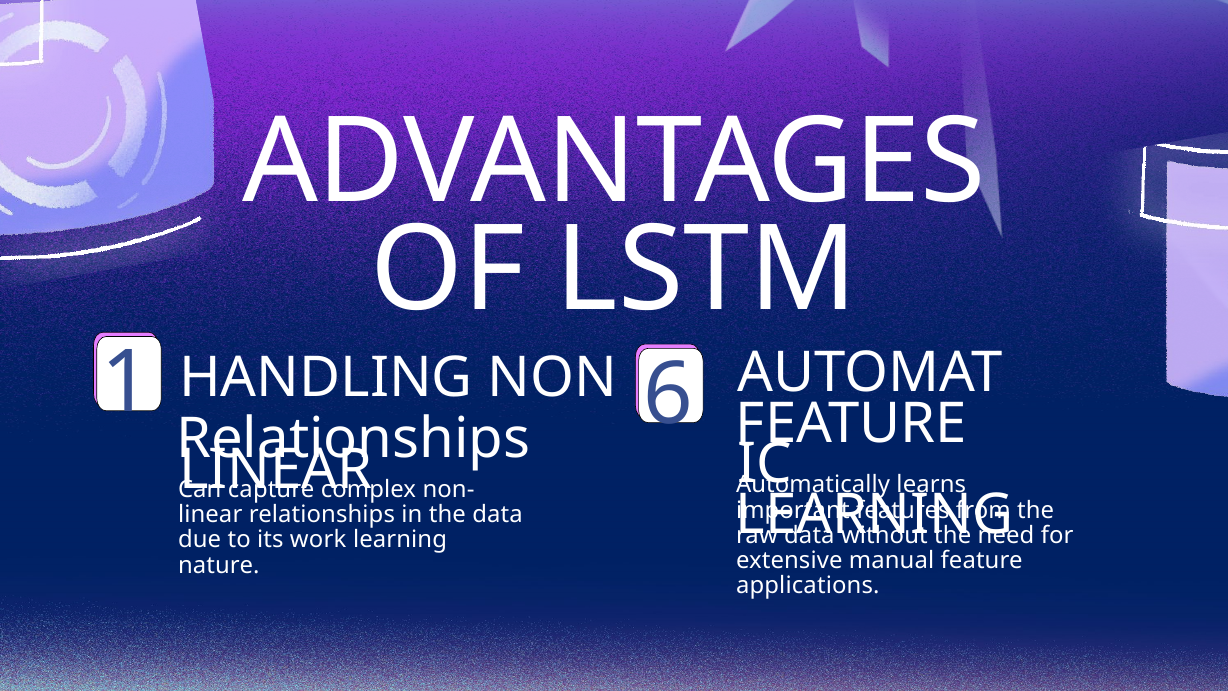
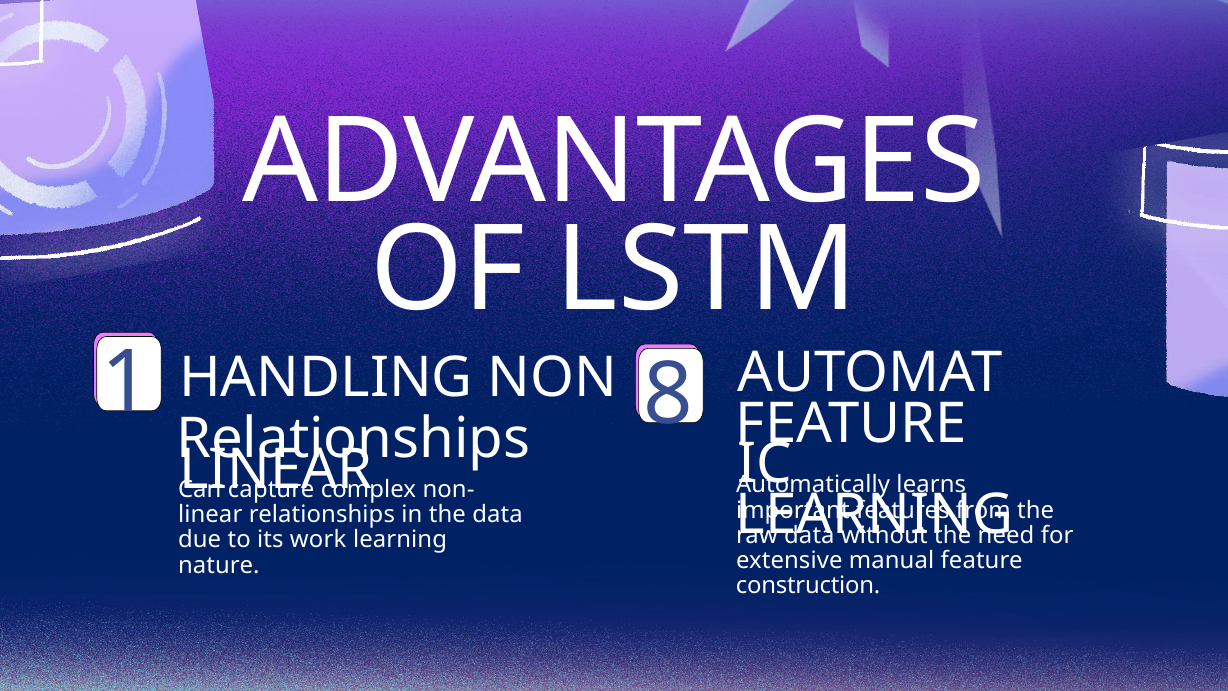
6: 6 -> 8
applications: applications -> construction
